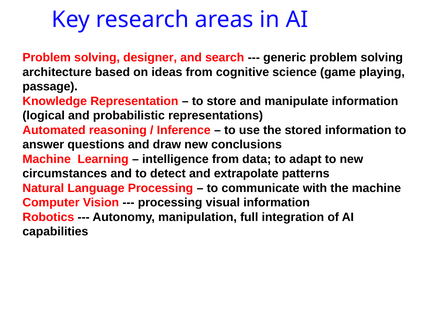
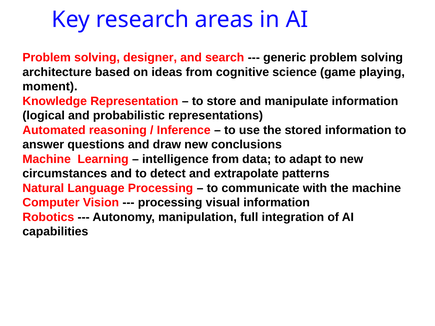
passage: passage -> moment
